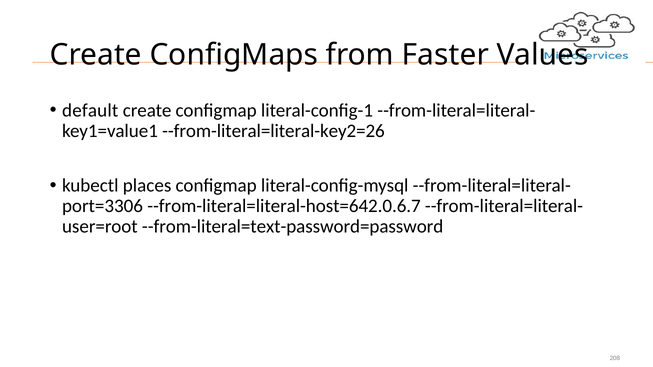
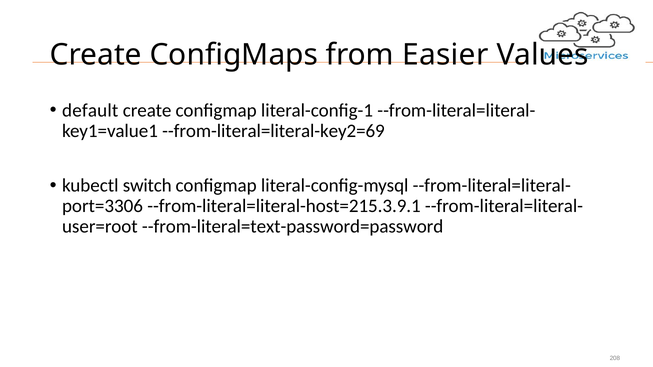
Faster: Faster -> Easier
--from-literal=literal-key2=26: --from-literal=literal-key2=26 -> --from-literal=literal-key2=69
places: places -> switch
--from-literal=literal-host=642.0.6.7: --from-literal=literal-host=642.0.6.7 -> --from-literal=literal-host=215.3.9.1
